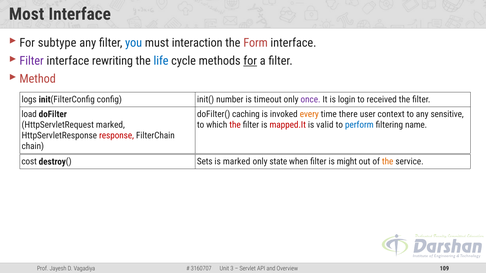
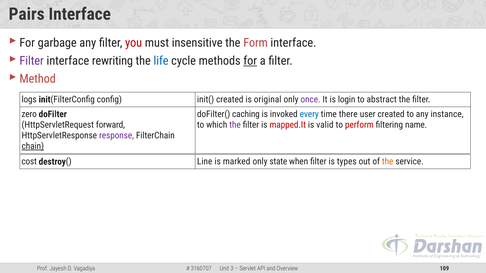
Most: Most -> Pairs
subtype: subtype -> garbage
you colour: blue -> red
interaction: interaction -> insensitive
init( number: number -> created
timeout: timeout -> original
received: received -> abstract
load: load -> zero
every colour: orange -> blue
user context: context -> created
sensitive: sensitive -> instance
HttpServletRequest marked: marked -> forward
the at (235, 125) colour: red -> purple
perform colour: blue -> red
response colour: red -> purple
chain underline: none -> present
Sets: Sets -> Line
might: might -> types
